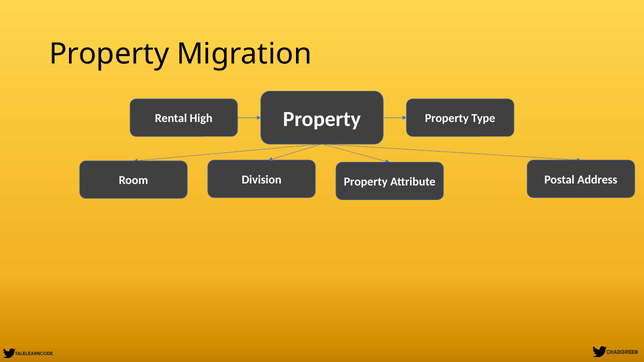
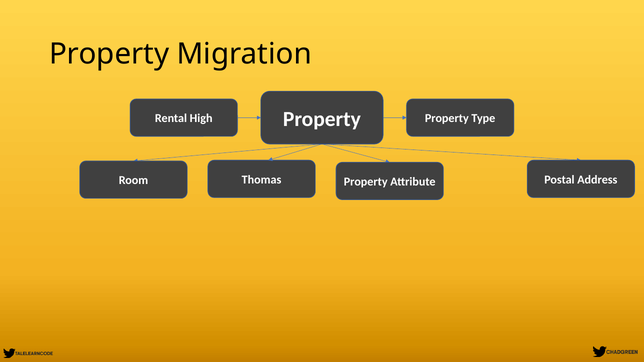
Division: Division -> Thomas
